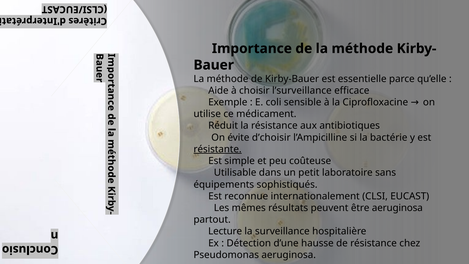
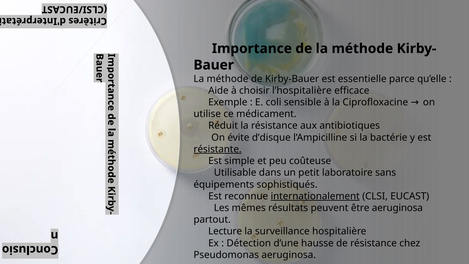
l’surveillance: l’surveillance -> l’hospitalière
d’choisir: d’choisir -> d’disque
internationalement underline: none -> present
